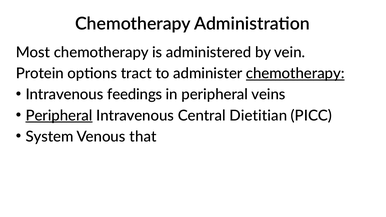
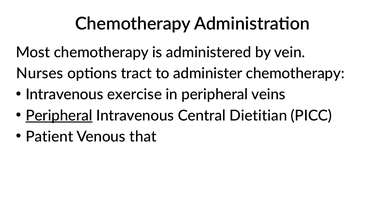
Protein: Protein -> Nurses
chemotherapy at (295, 74) underline: present -> none
feedings: feedings -> exercise
System: System -> Patient
